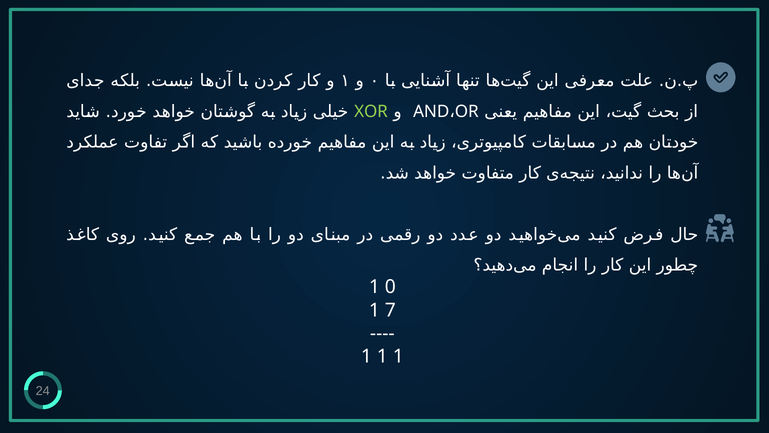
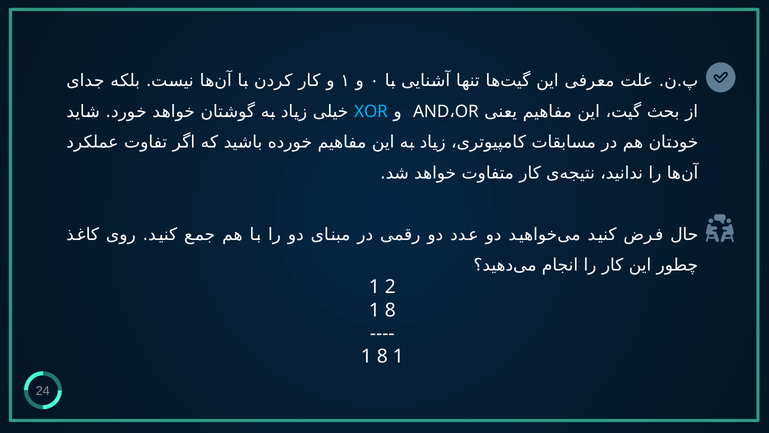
XOR colour: light green -> light blue
0: 0 -> 2
7 at (390, 310): 7 -> 8
1 at (382, 356): 1 -> 8
